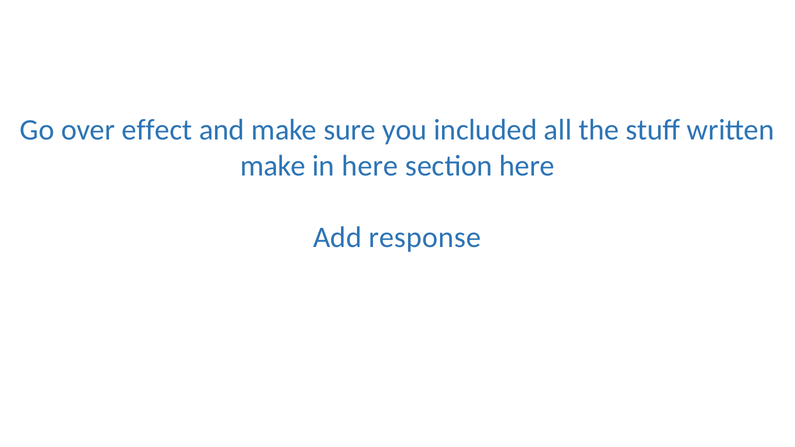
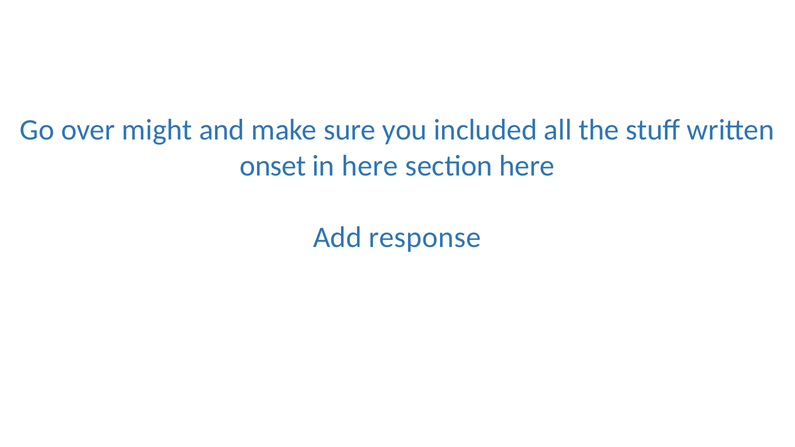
effect: effect -> might
make at (273, 166): make -> onset
